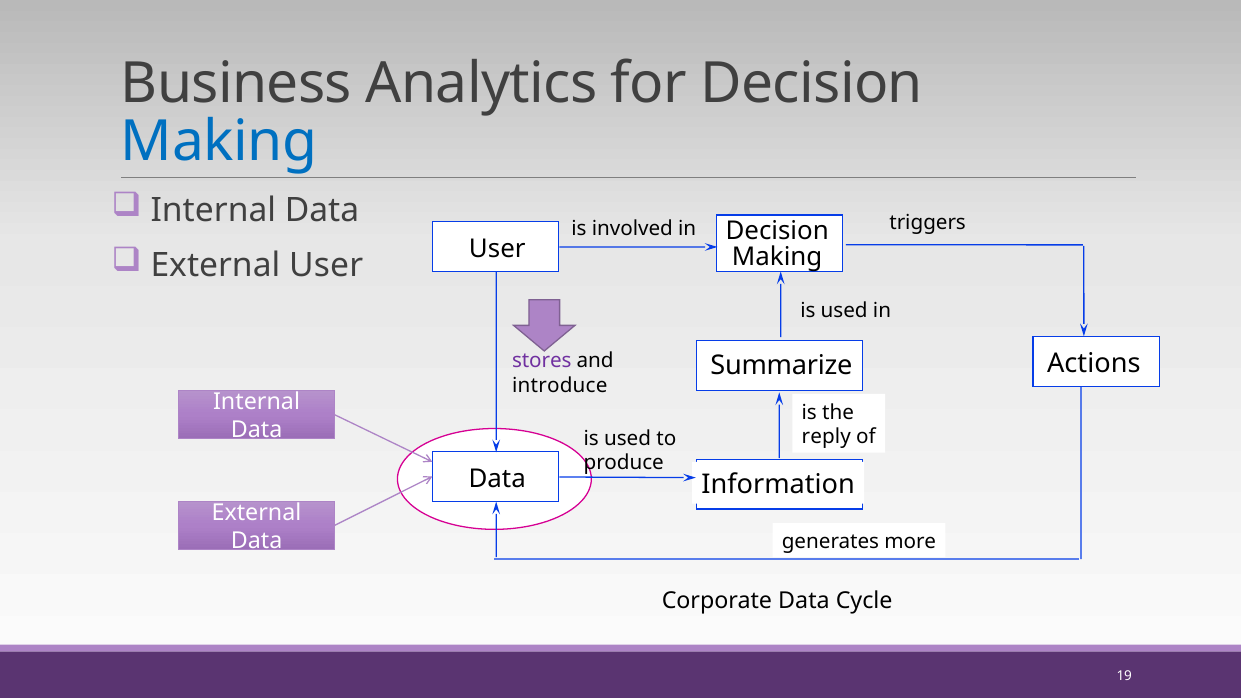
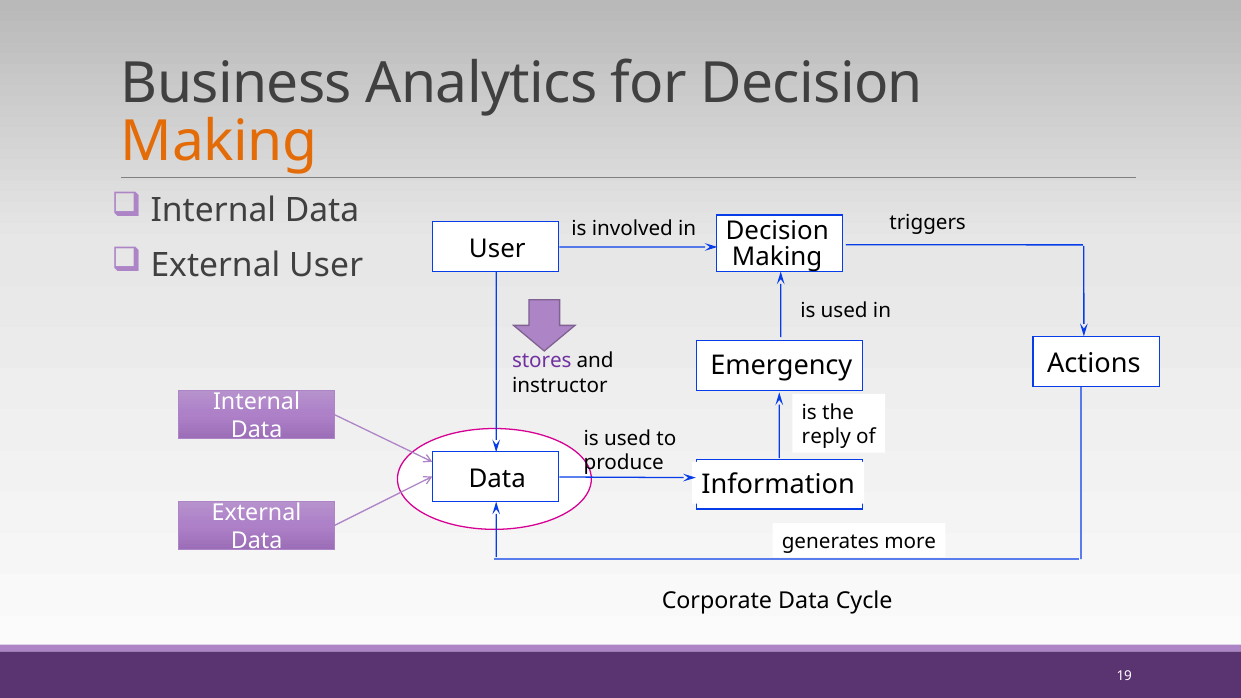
Making at (219, 142) colour: blue -> orange
Summarize: Summarize -> Emergency
introduce: introduce -> instructor
